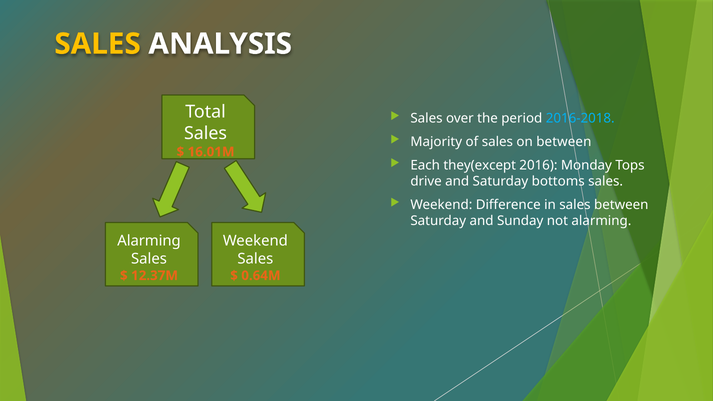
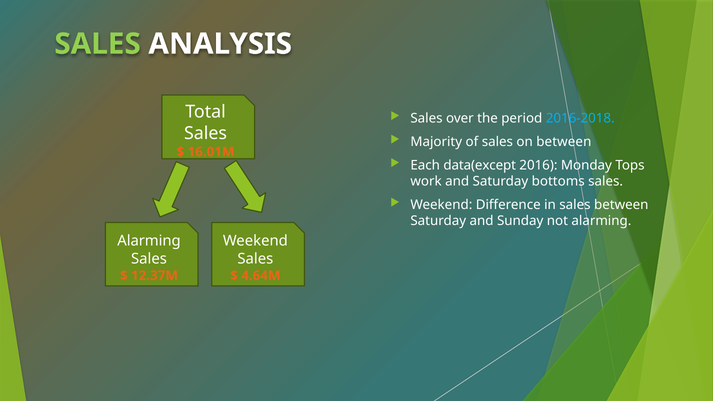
SALES at (98, 44) colour: yellow -> light green
they(except: they(except -> data(except
drive: drive -> work
0.64M: 0.64M -> 4.64M
